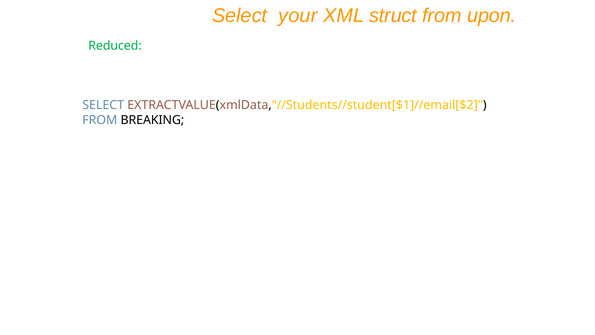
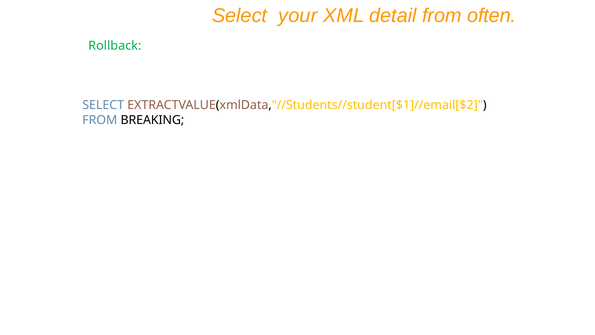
struct: struct -> detail
upon: upon -> often
Reduced: Reduced -> Rollback
